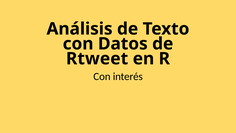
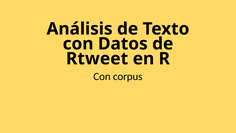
interés: interés -> corpus
